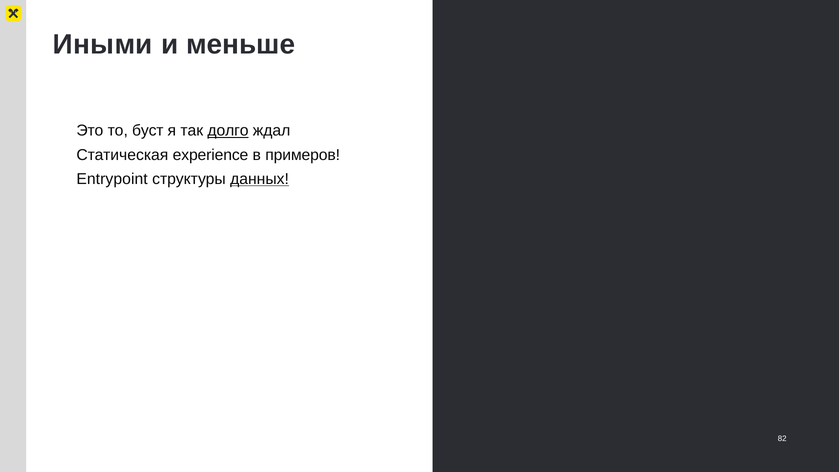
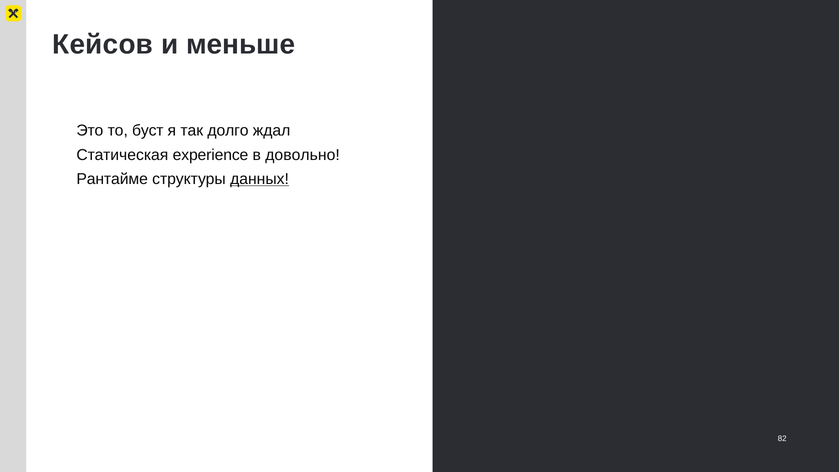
Иными: Иными -> Кейсов
долго underline: present -> none
примеров: примеров -> довольно
Entrypoint: Entrypoint -> Рантайме
